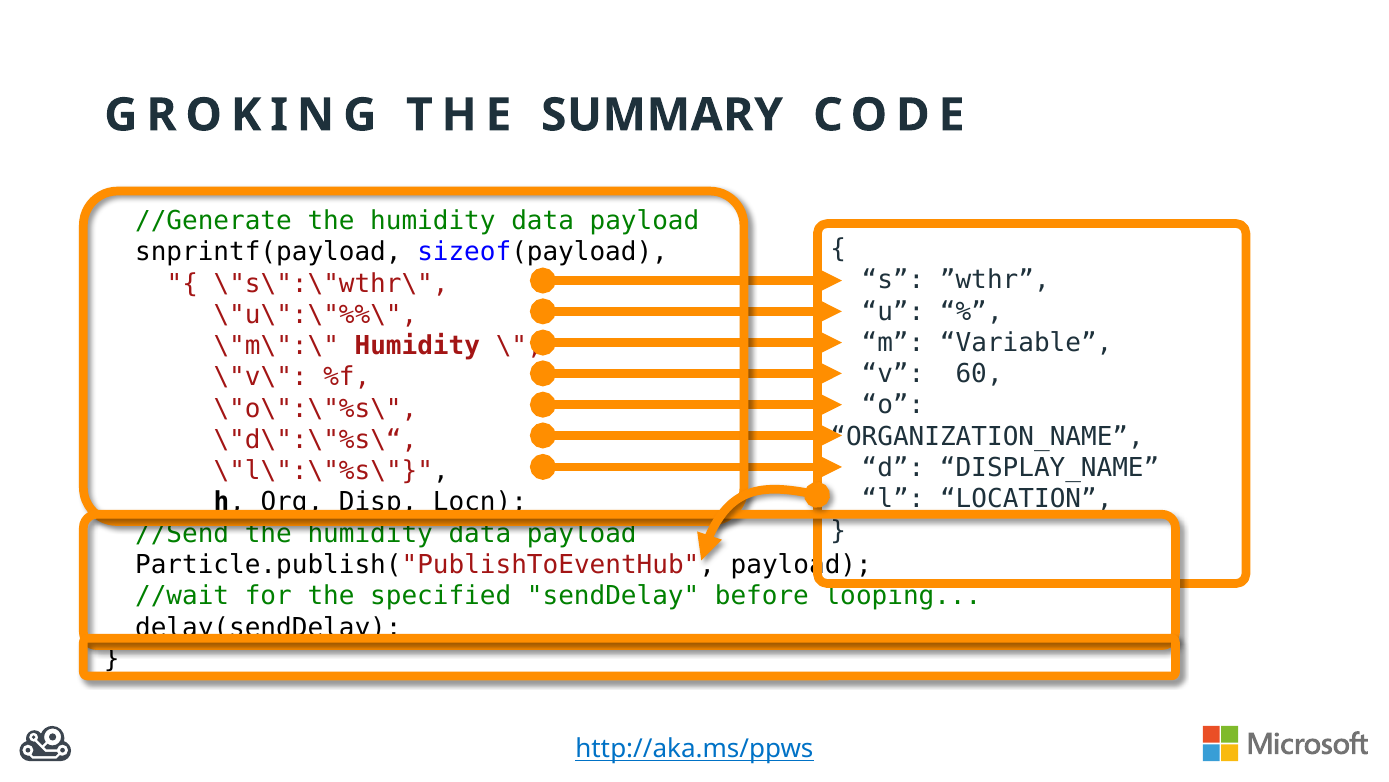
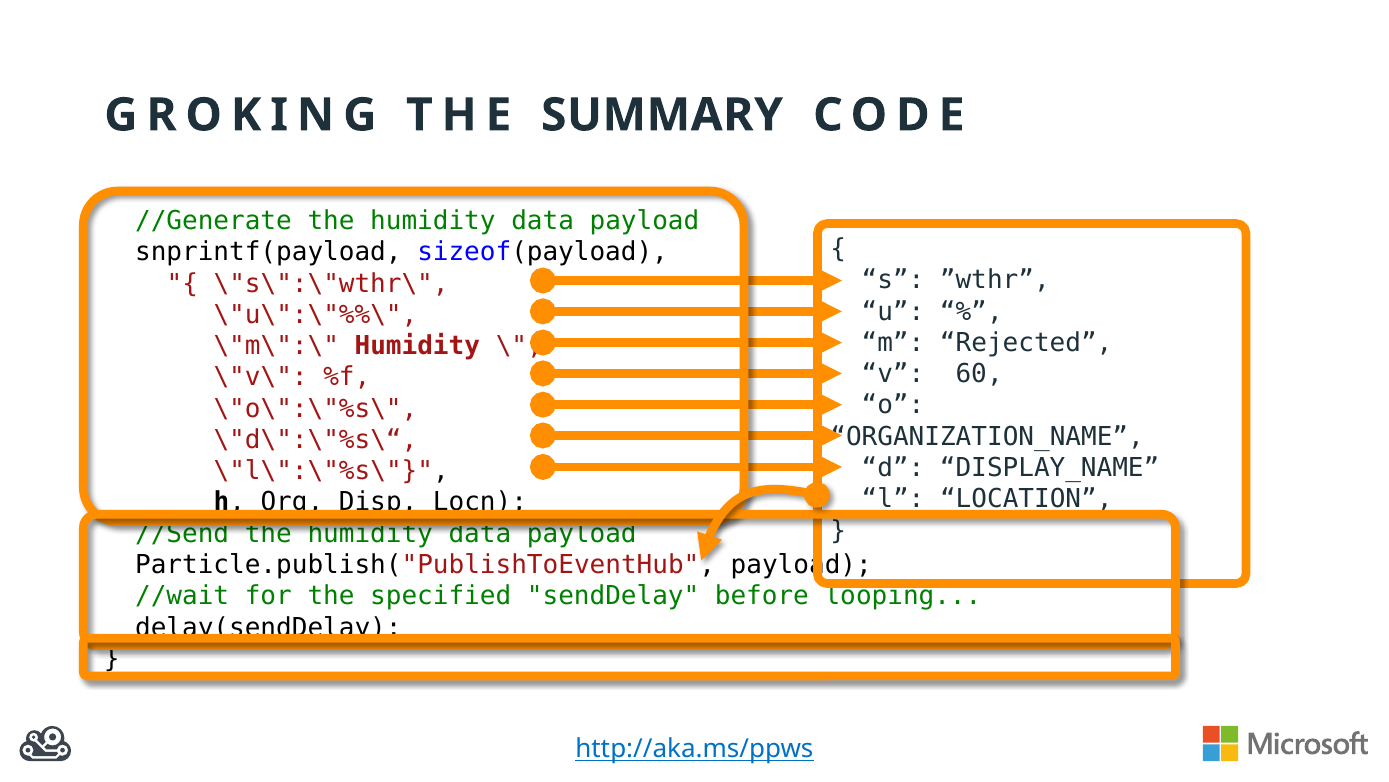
Variable: Variable -> Rejected
